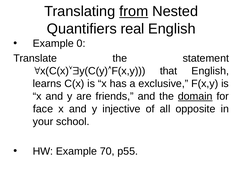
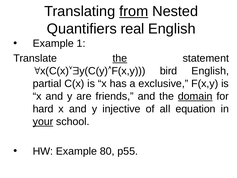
0: 0 -> 1
the at (120, 58) underline: none -> present
that: that -> bird
learns: learns -> partial
face: face -> hard
opposite: opposite -> equation
your underline: none -> present
70: 70 -> 80
